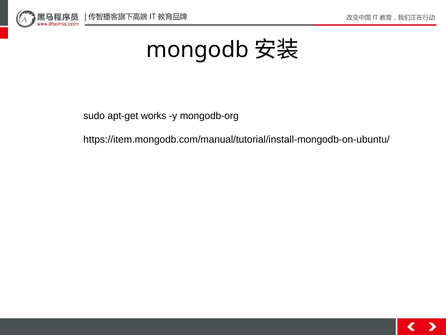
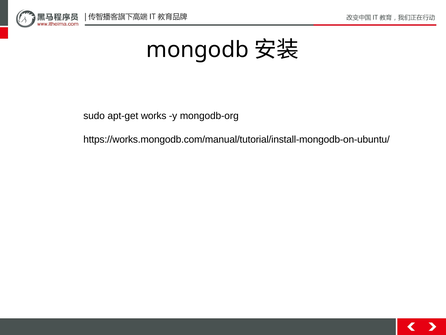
https://item.mongodb.com/manual/tutorial/install-mongodb-on-ubuntu/: https://item.mongodb.com/manual/tutorial/install-mongodb-on-ubuntu/ -> https://works.mongodb.com/manual/tutorial/install-mongodb-on-ubuntu/
